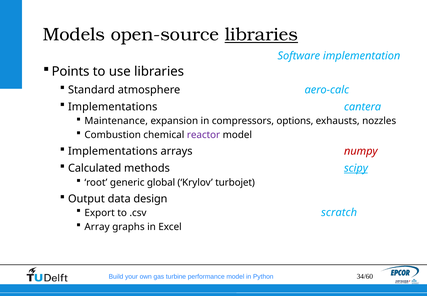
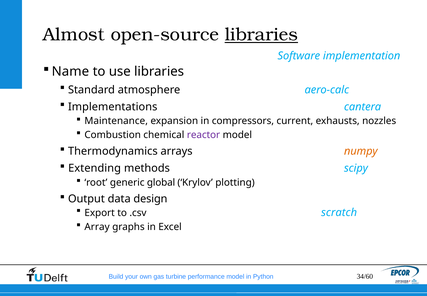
Models: Models -> Almost
Points: Points -> Name
options: options -> current
Implementations at (113, 151): Implementations -> Thermodynamics
numpy colour: red -> orange
Calculated: Calculated -> Extending
scipy underline: present -> none
turbojet: turbojet -> plotting
